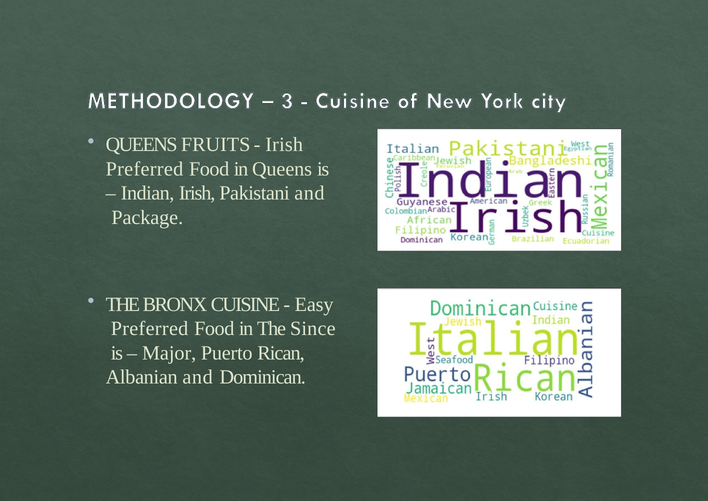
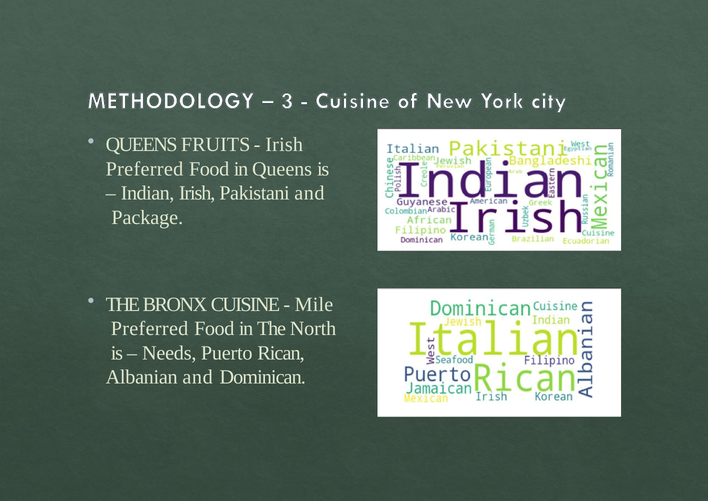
Easy: Easy -> Mile
Since: Since -> North
Major: Major -> Needs
